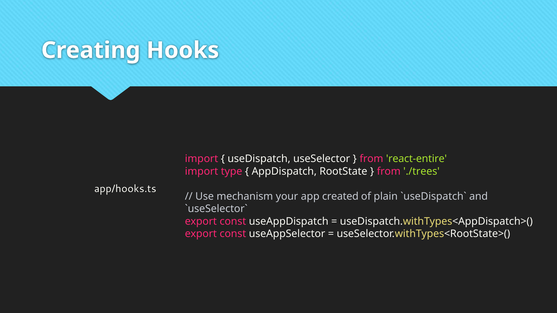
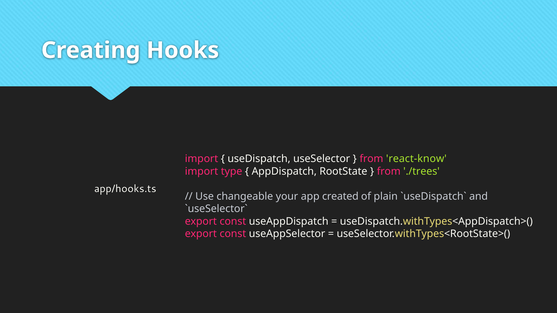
react-entire: react-entire -> react-know
mechanism: mechanism -> changeable
